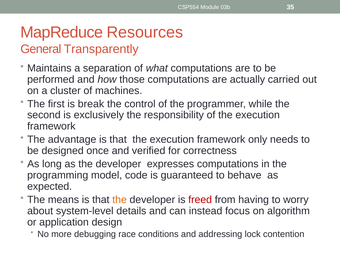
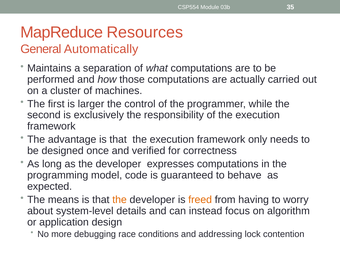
Transparently: Transparently -> Automatically
break: break -> larger
freed colour: red -> orange
